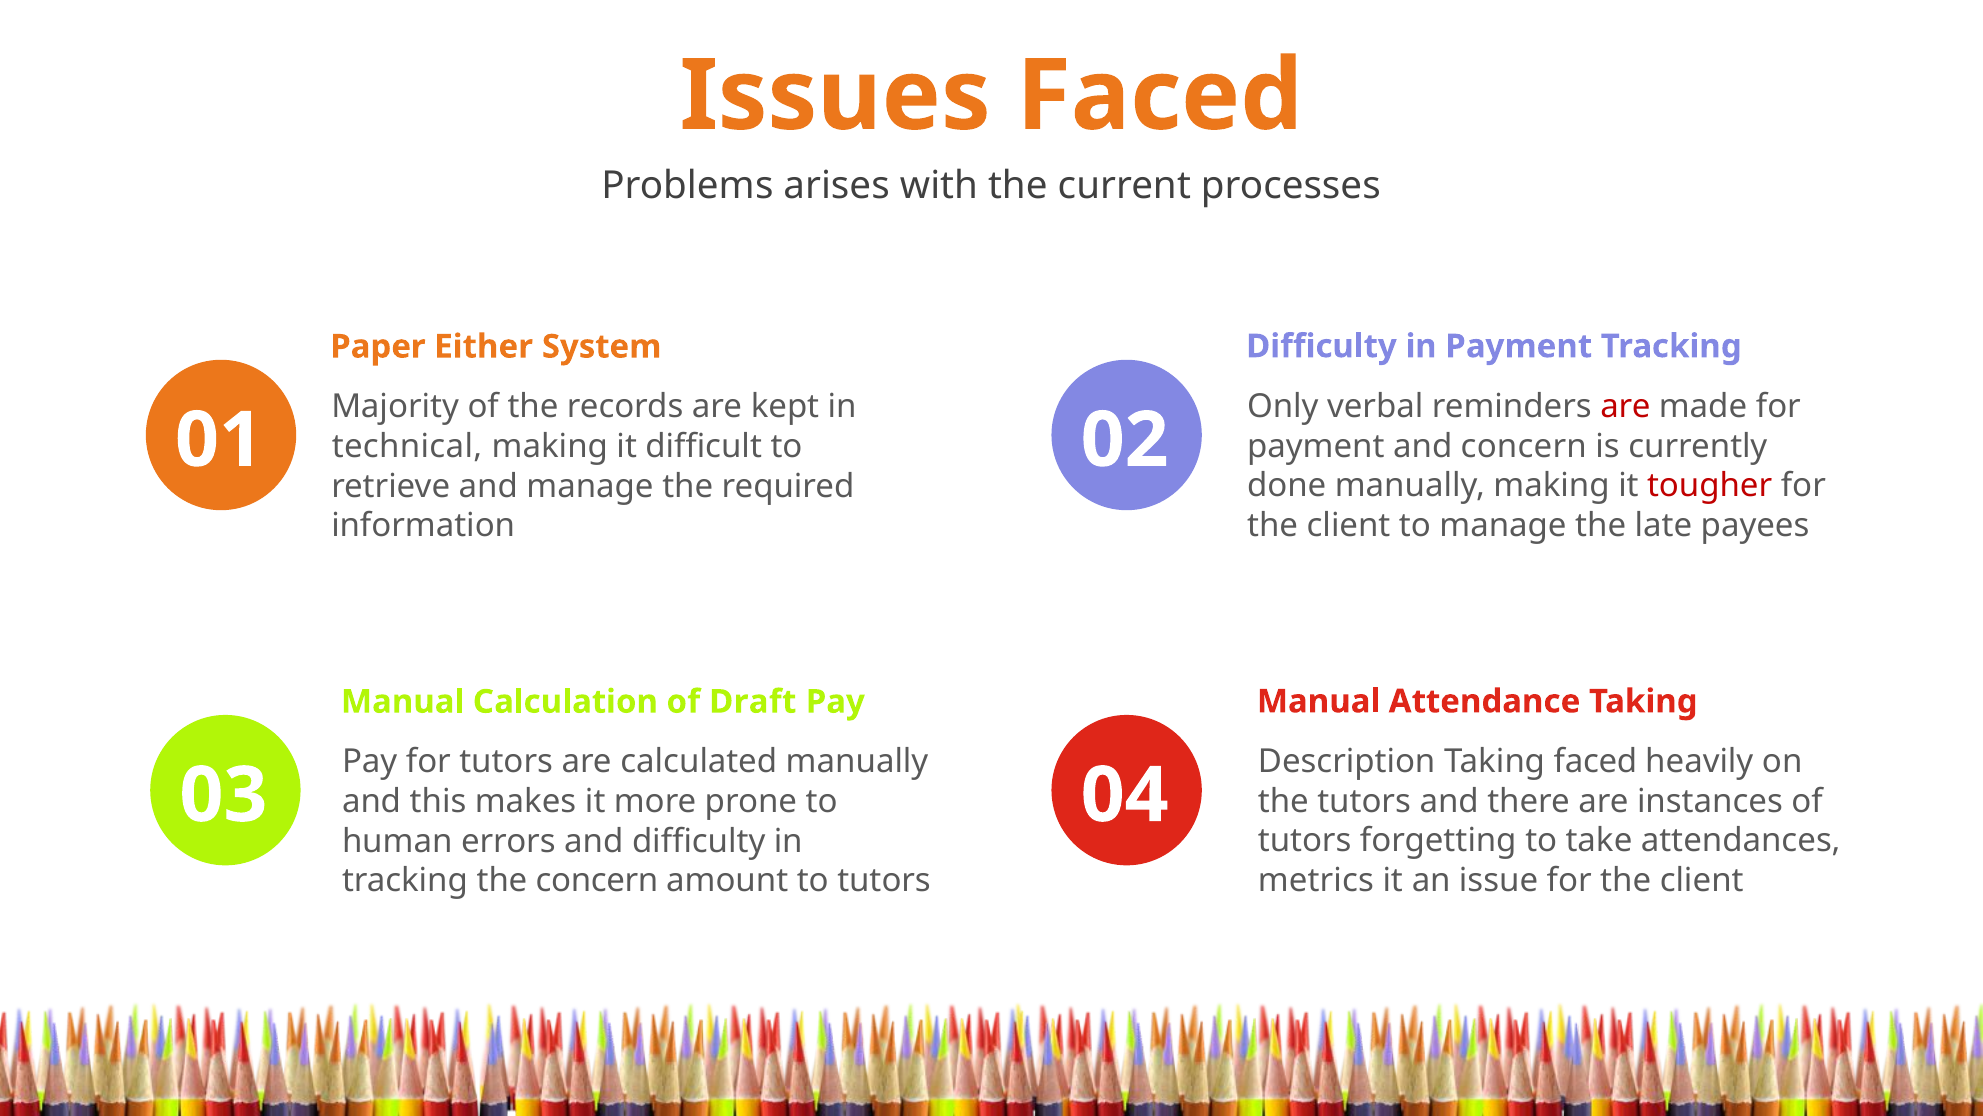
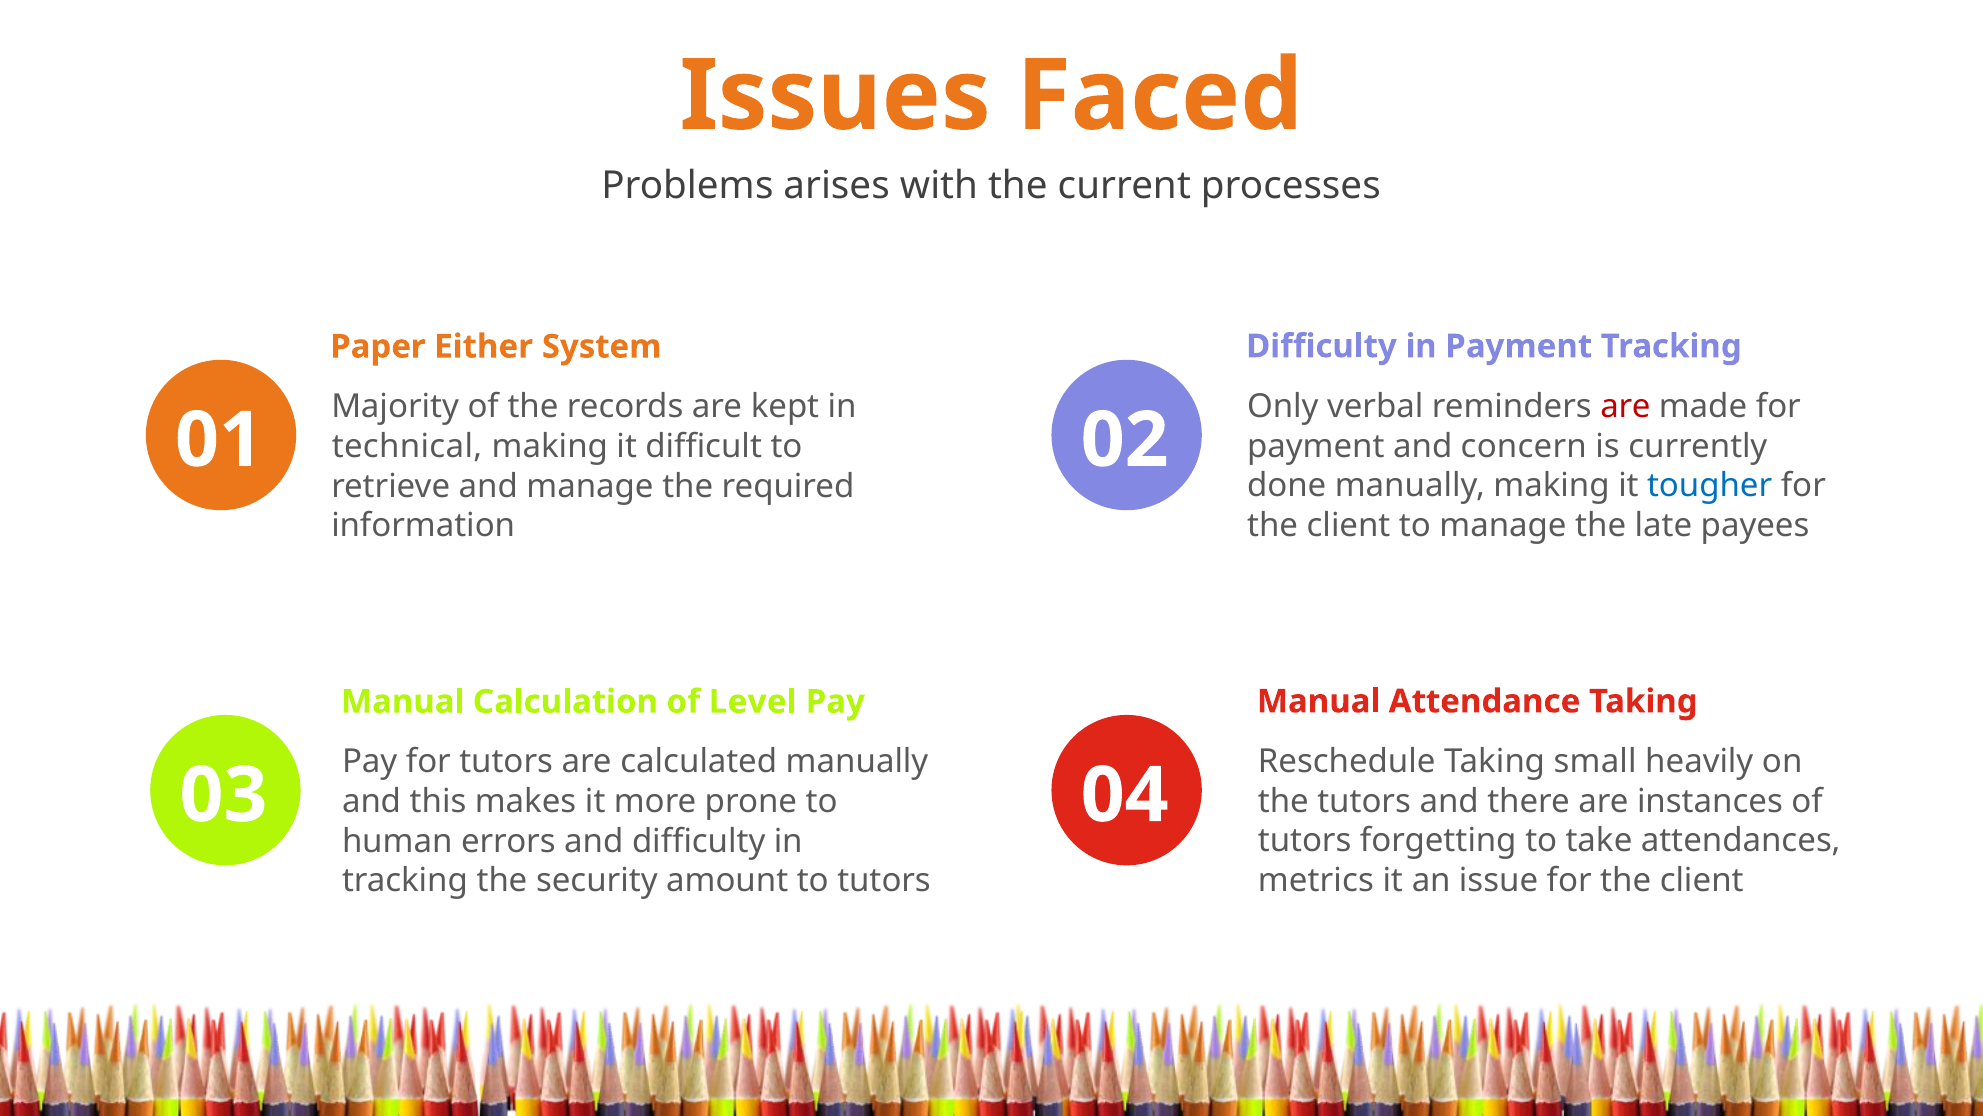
tougher colour: red -> blue
Draft: Draft -> Level
Description: Description -> Reschedule
Taking faced: faced -> small
the concern: concern -> security
